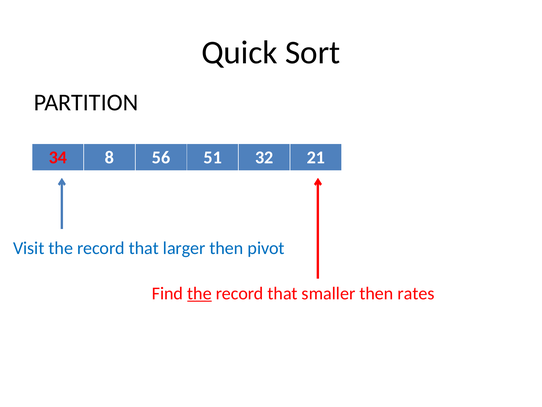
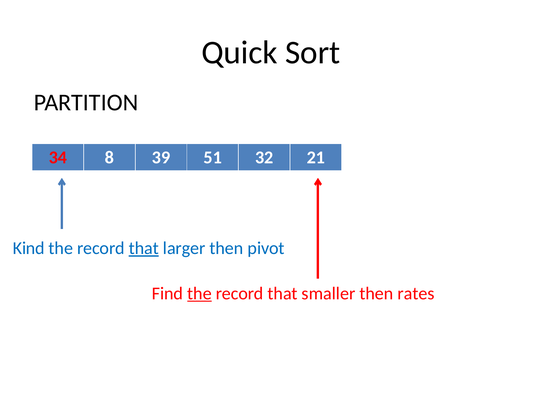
56: 56 -> 39
Visit: Visit -> Kind
that at (144, 248) underline: none -> present
